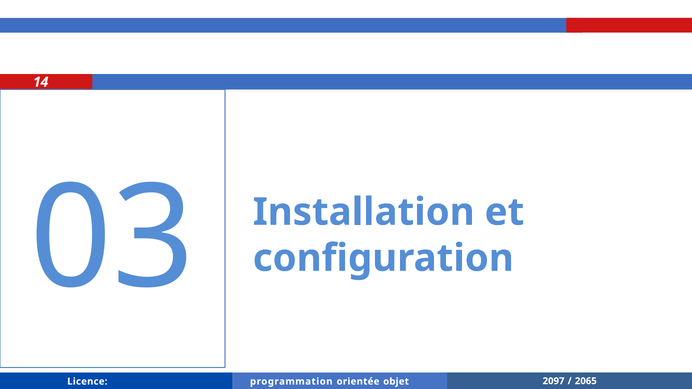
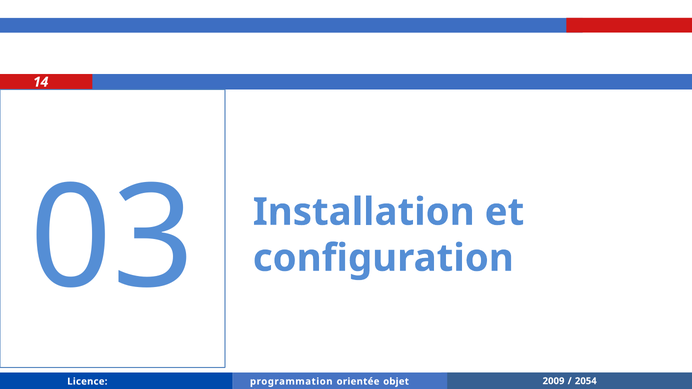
2097: 2097 -> 2009
2065: 2065 -> 2054
